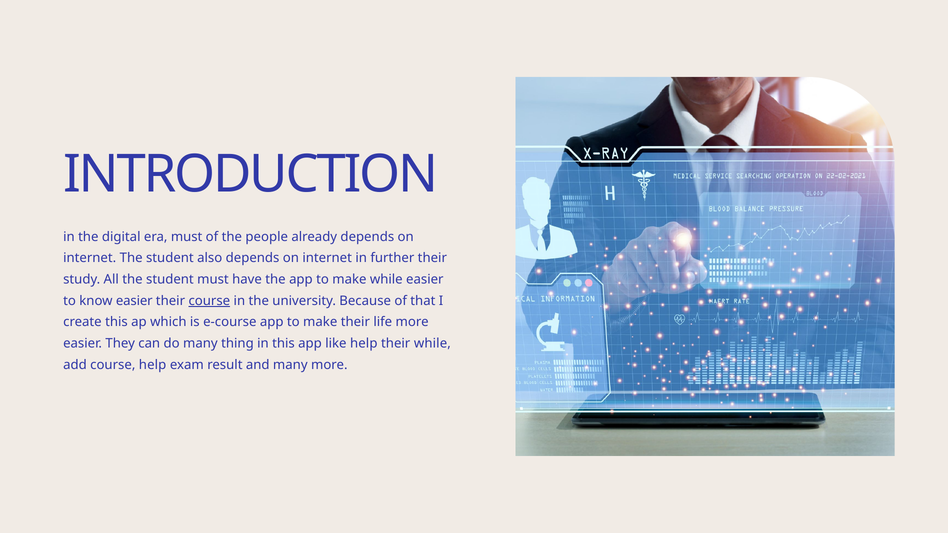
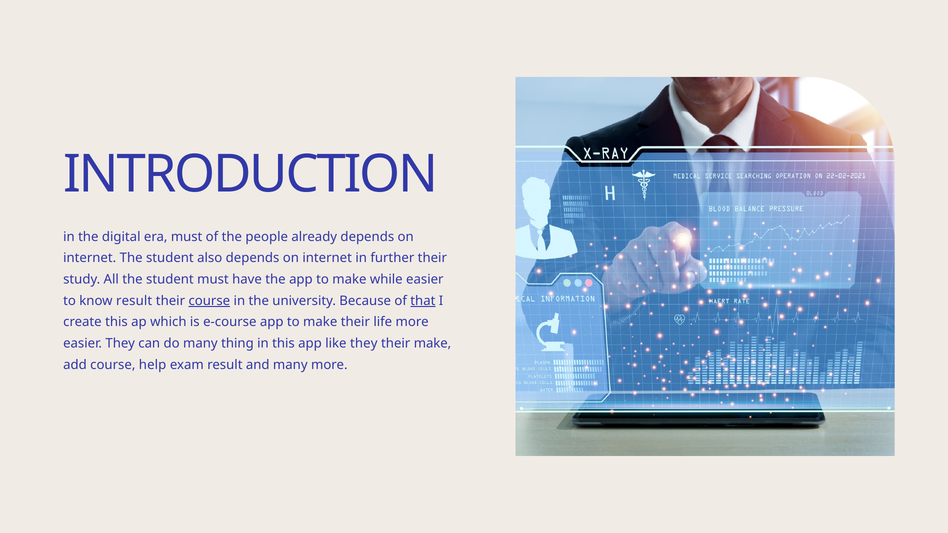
know easier: easier -> result
that underline: none -> present
like help: help -> they
their while: while -> make
